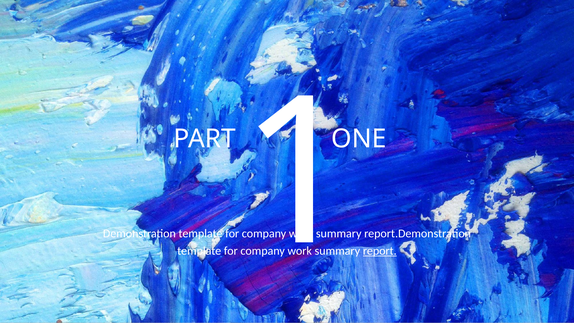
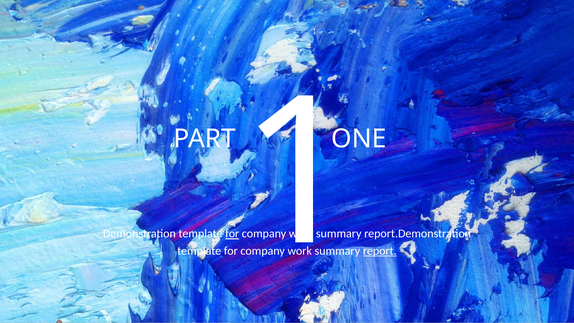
for at (232, 234) underline: none -> present
